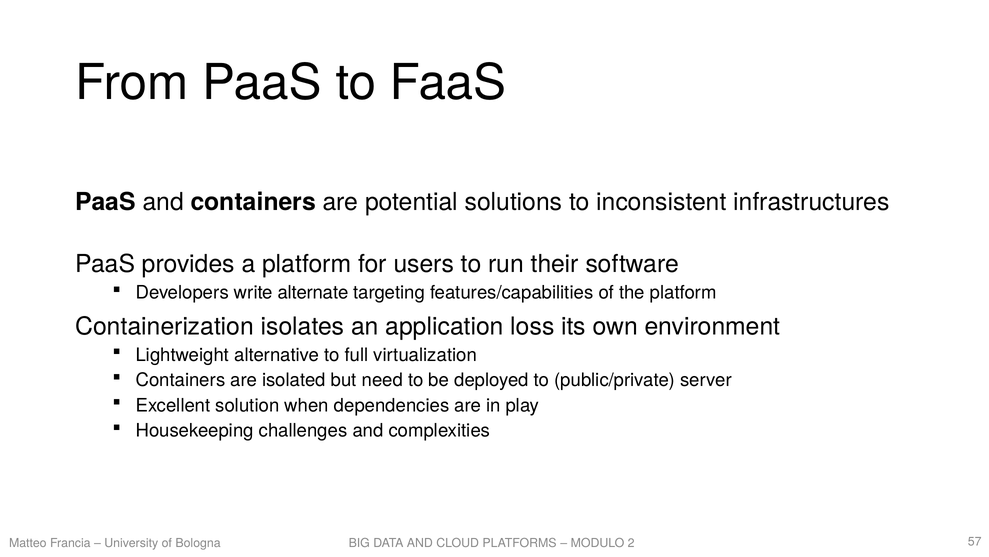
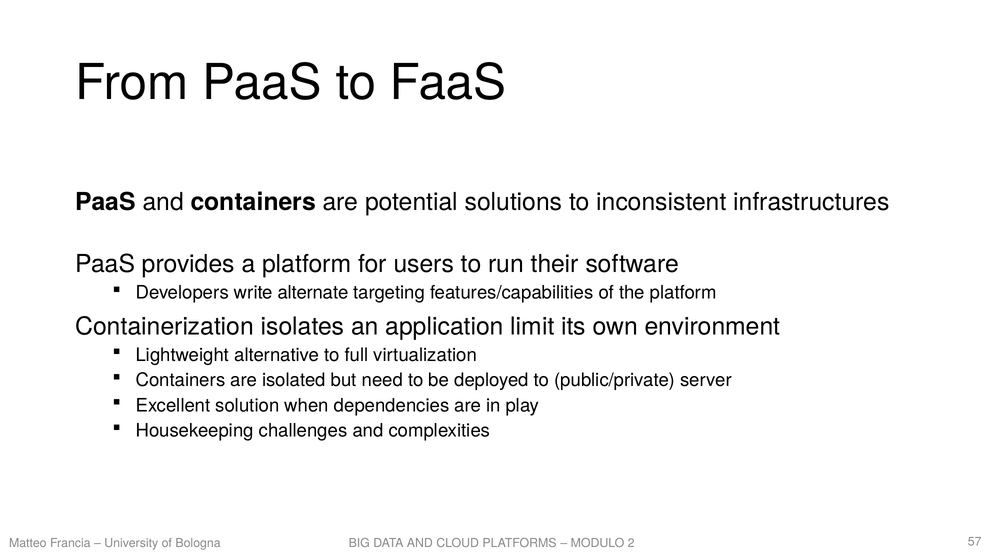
loss: loss -> limit
